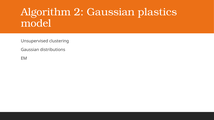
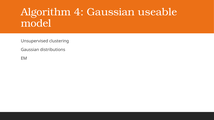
2: 2 -> 4
plastics: plastics -> useable
